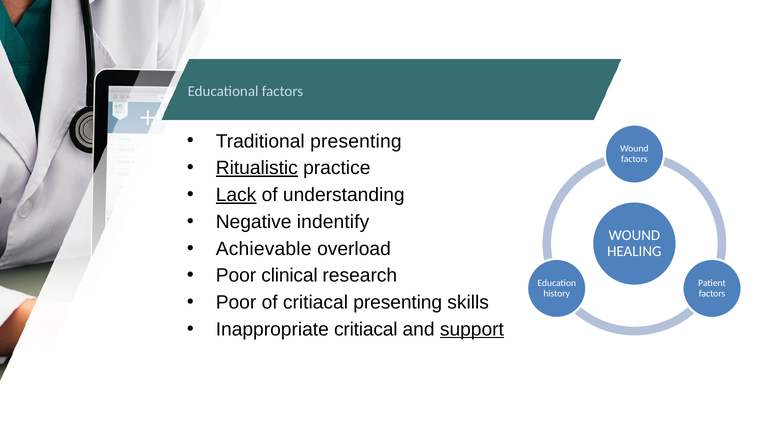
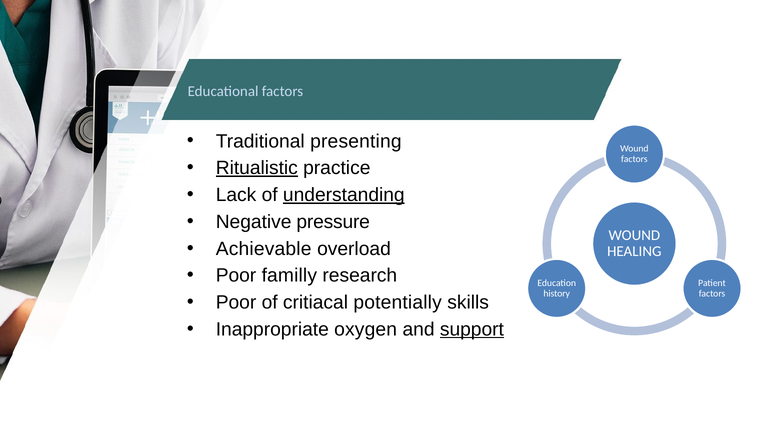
Lack underline: present -> none
understanding underline: none -> present
indentify: indentify -> pressure
clinical: clinical -> familly
critiacal presenting: presenting -> potentially
Inappropriate critiacal: critiacal -> oxygen
